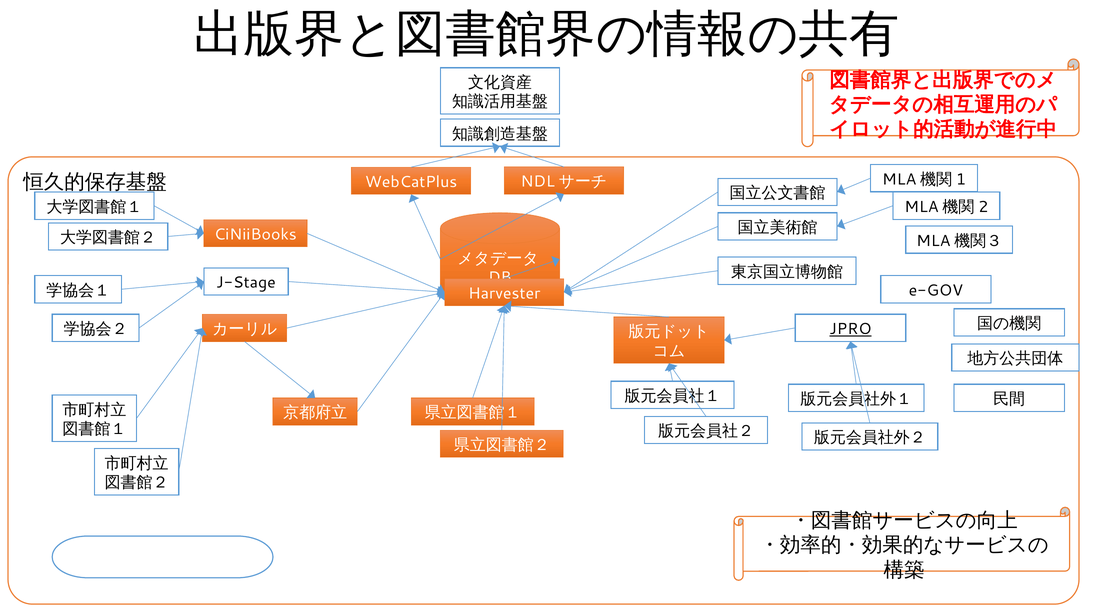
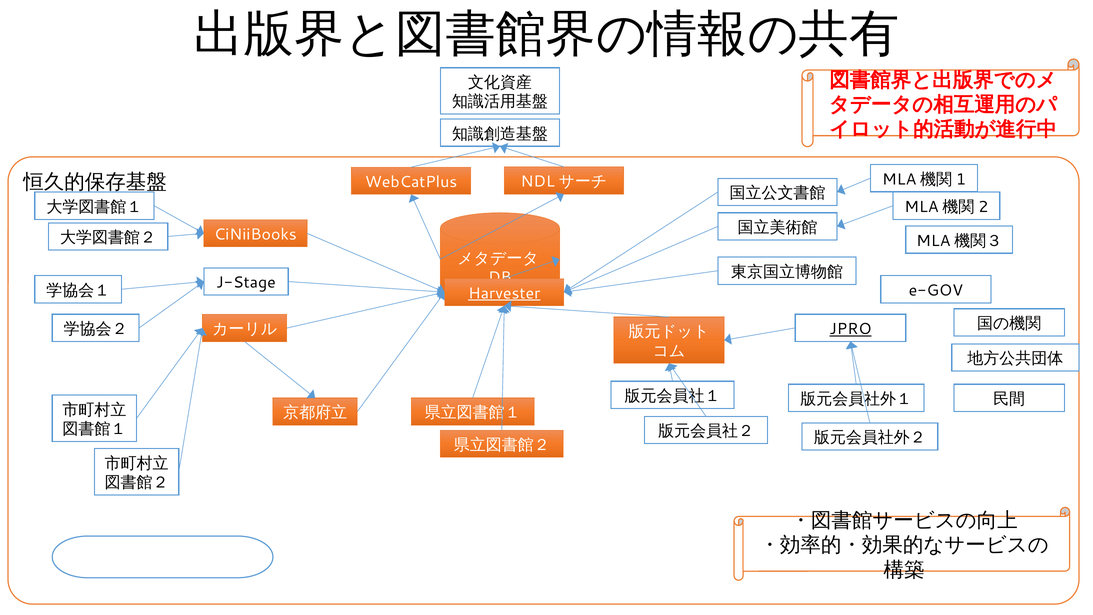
Harvester underline: none -> present
